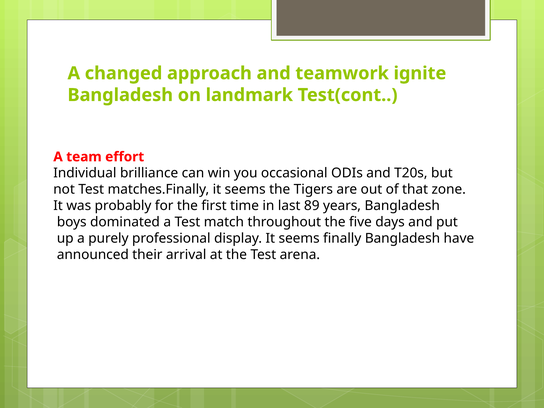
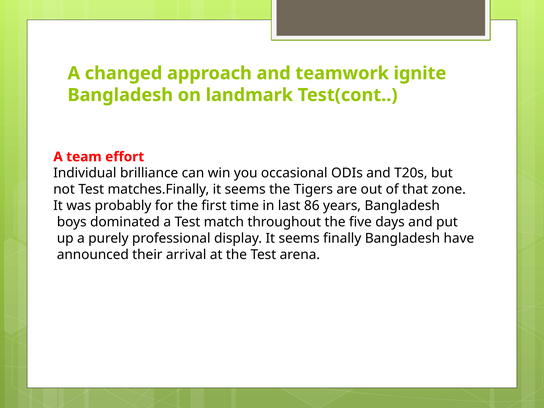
89: 89 -> 86
